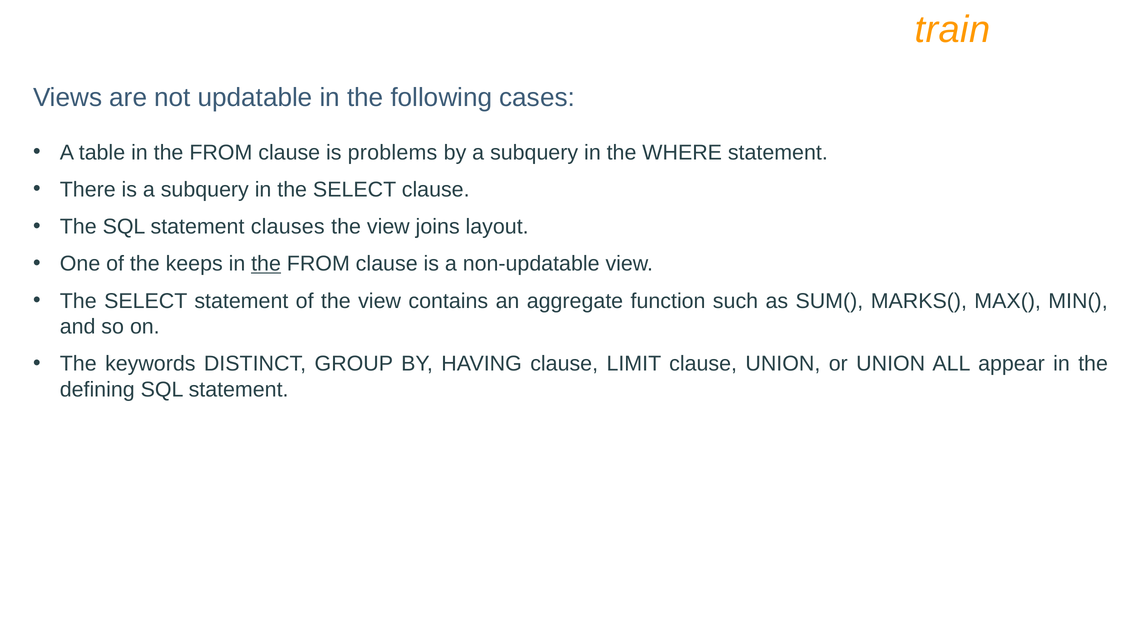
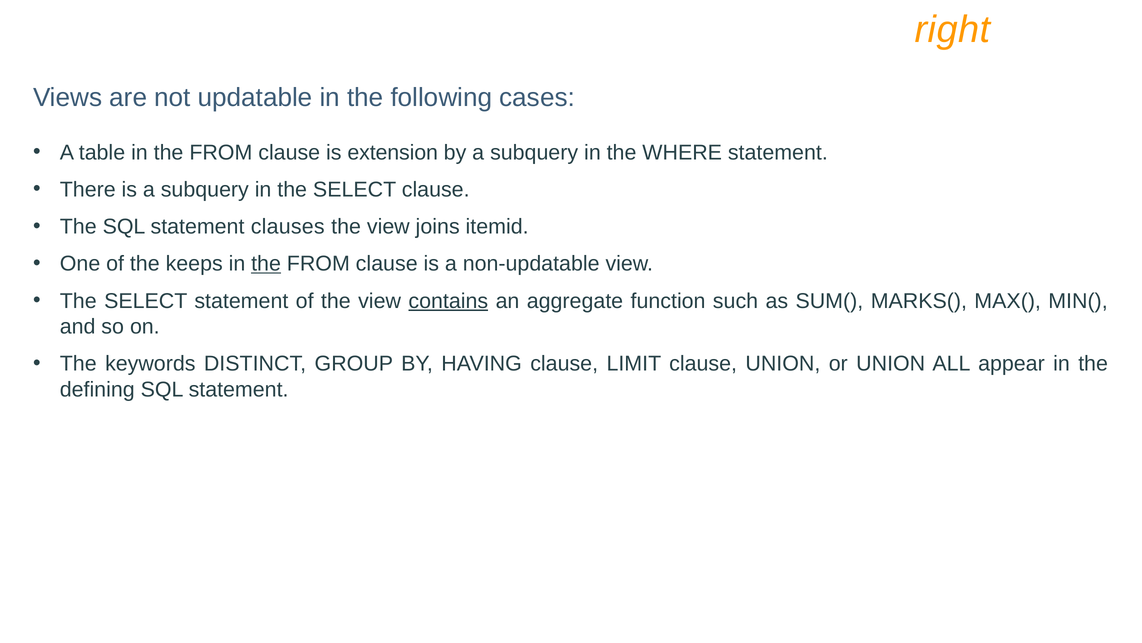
train: train -> right
problems: problems -> extension
layout: layout -> itemid
contains underline: none -> present
